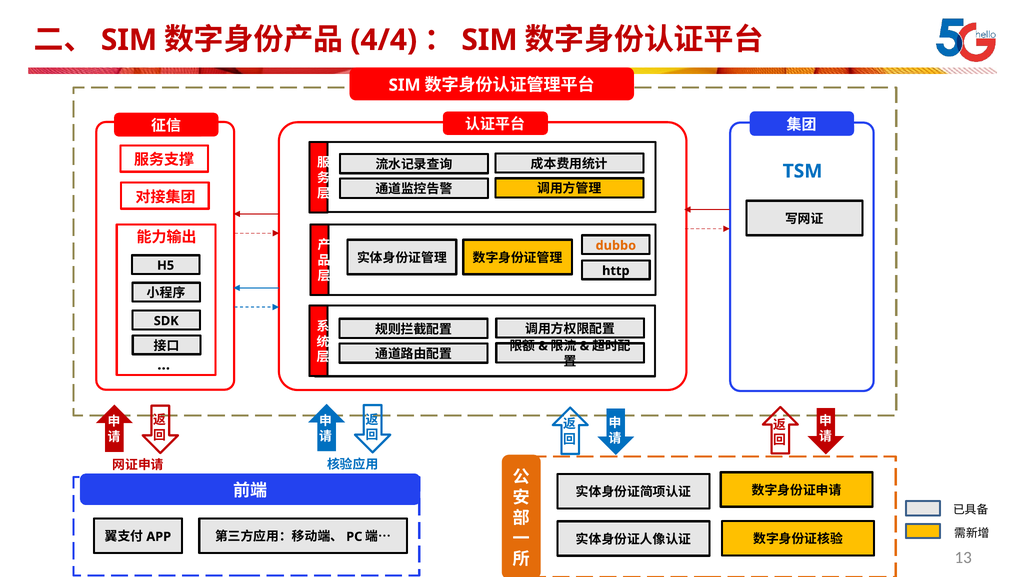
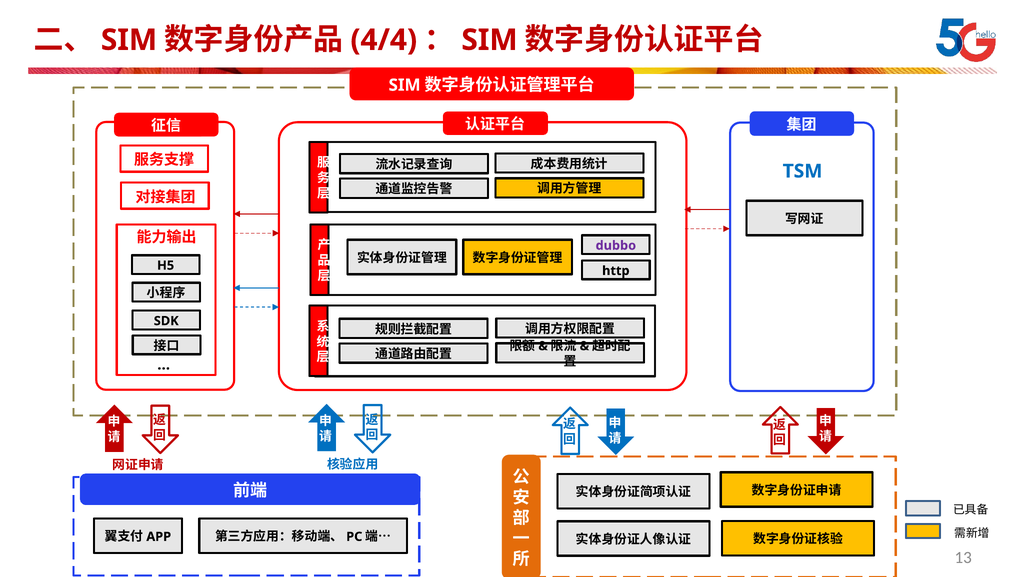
dubbo colour: orange -> purple
